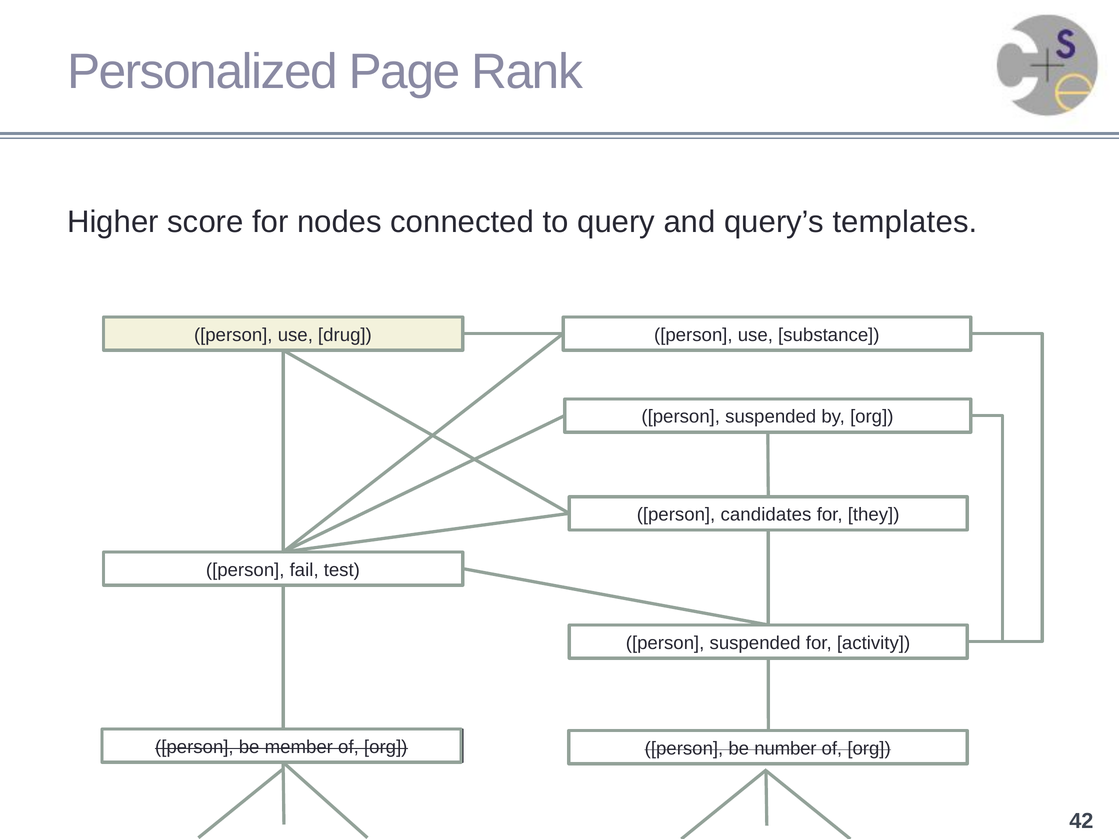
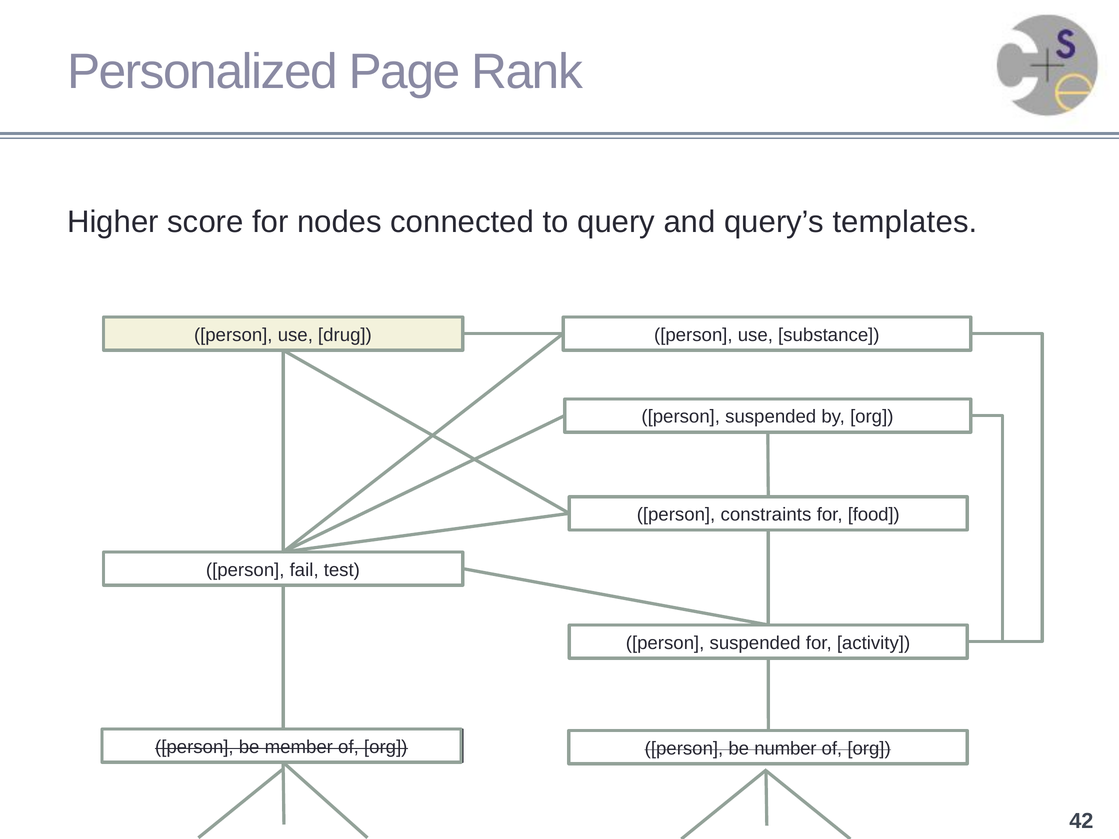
candidates: candidates -> constraints
they: they -> food
